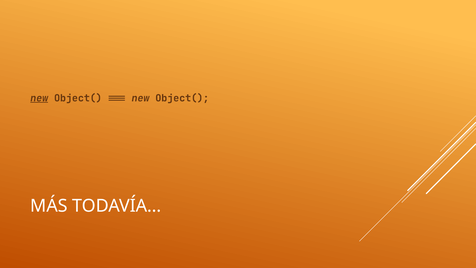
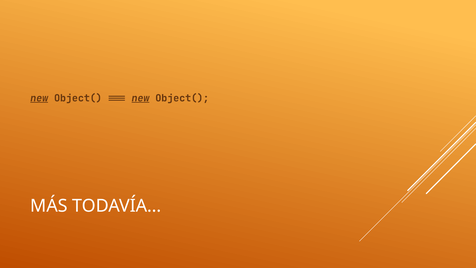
new at (140, 98) underline: none -> present
